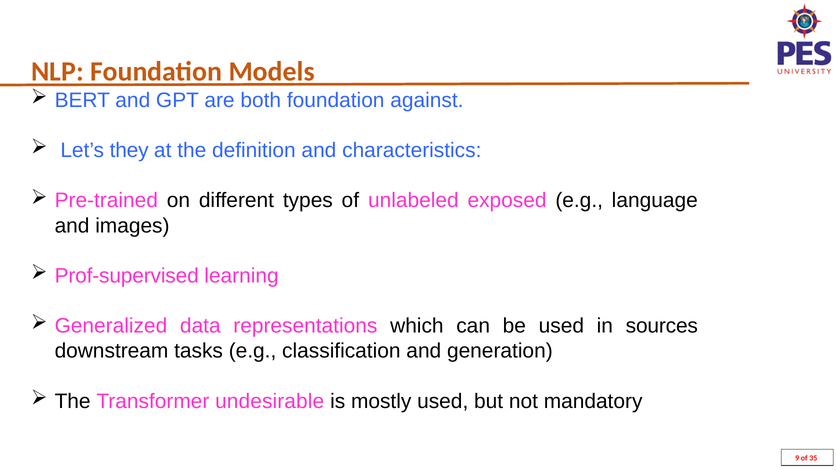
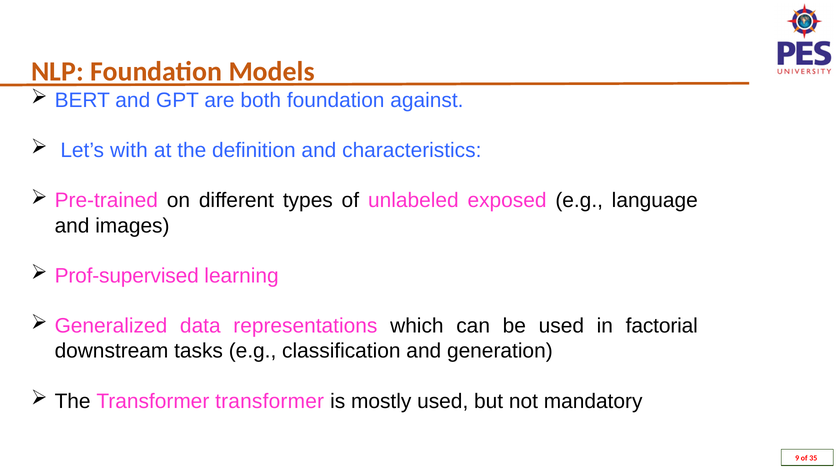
they: they -> with
sources: sources -> factorial
Transformer undesirable: undesirable -> transformer
